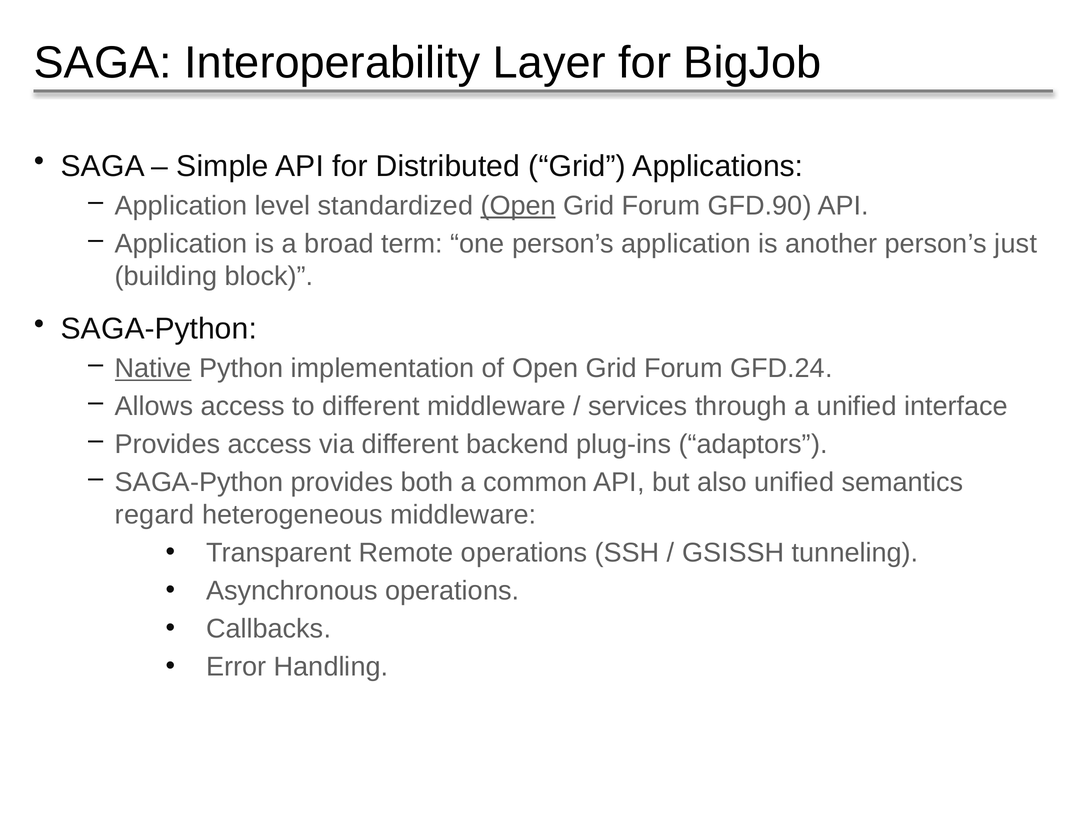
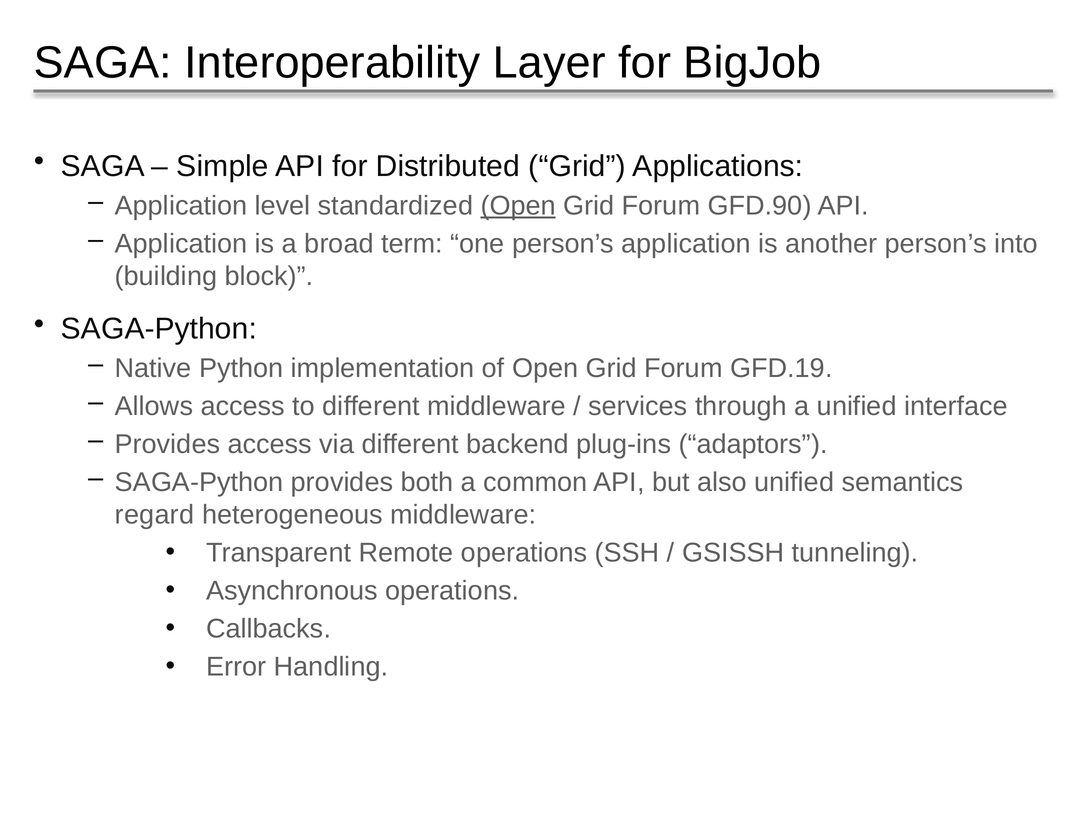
just: just -> into
Native underline: present -> none
GFD.24: GFD.24 -> GFD.19
